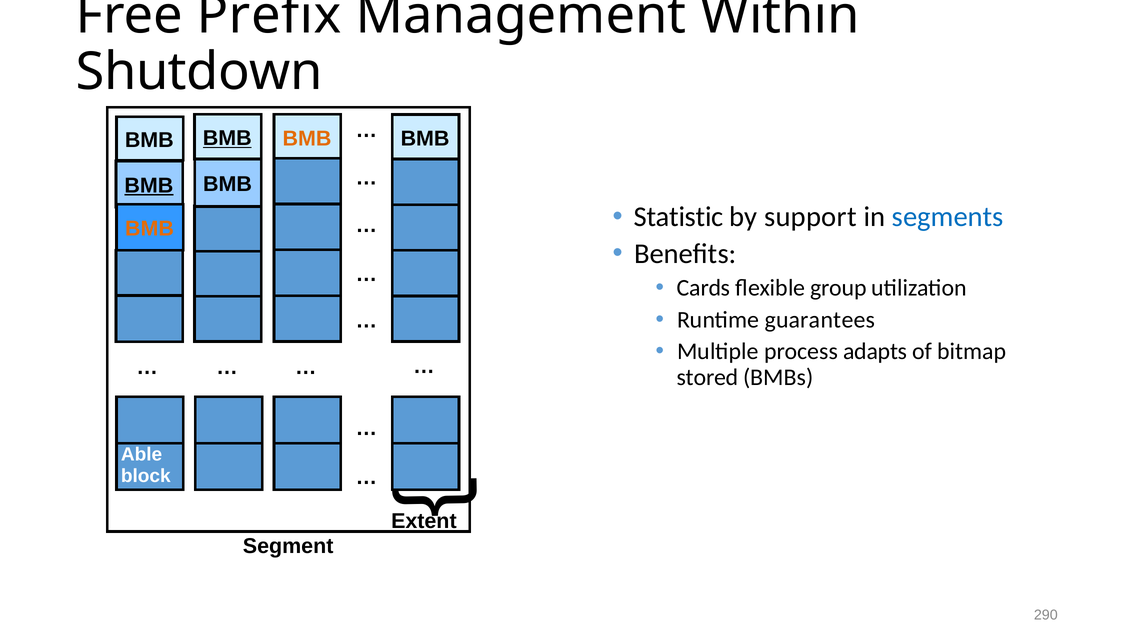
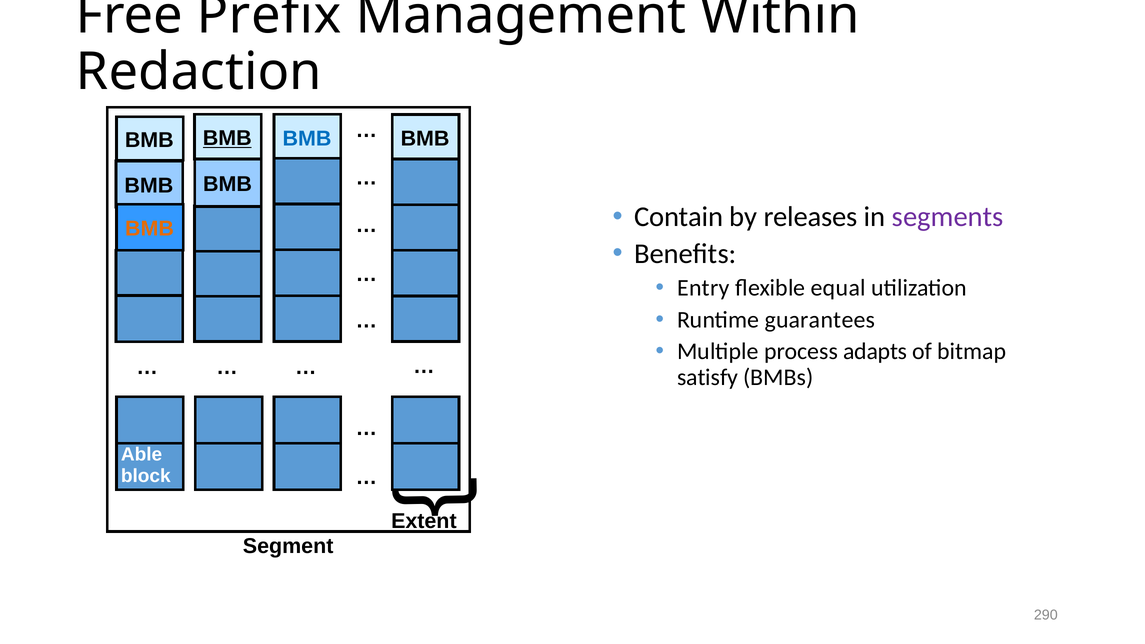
Shutdown: Shutdown -> Redaction
BMB at (307, 139) colour: orange -> blue
BMB at (149, 186) underline: present -> none
Statistic: Statistic -> Contain
support: support -> releases
segments colour: blue -> purple
Cards: Cards -> Entry
group: group -> equal
stored: stored -> satisfy
